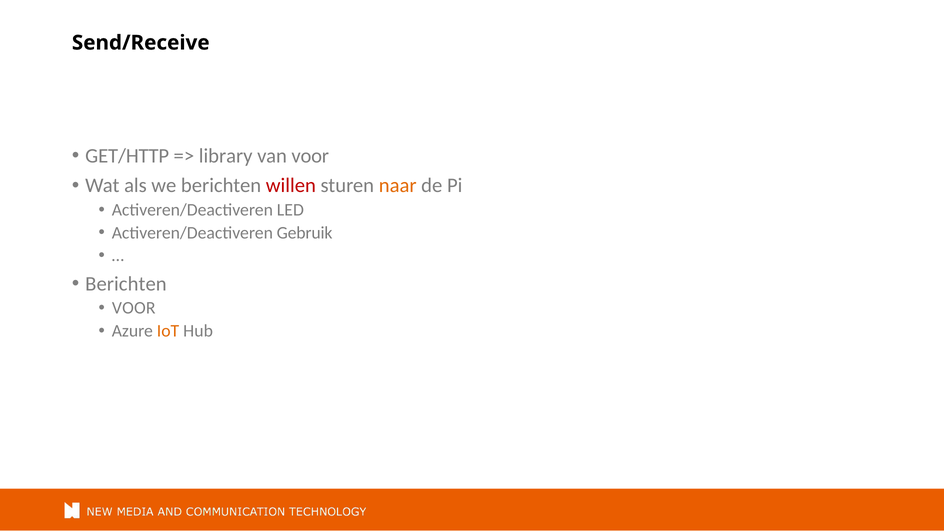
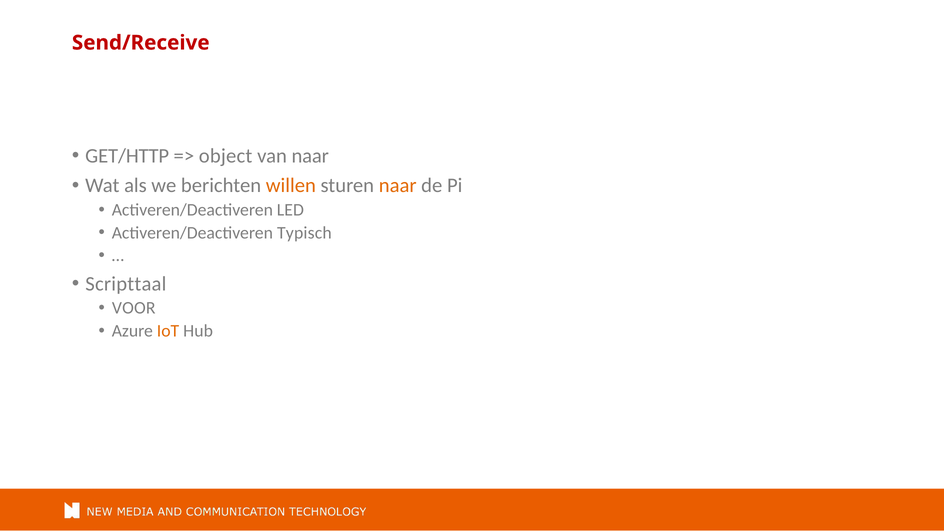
Send/Receive colour: black -> red
library: library -> object
van voor: voor -> naar
willen colour: red -> orange
Gebruik: Gebruik -> Typisch
Berichten at (126, 284): Berichten -> Scripttaal
